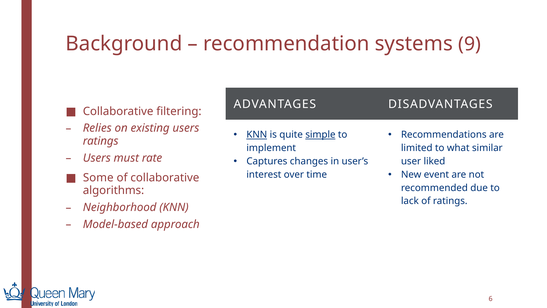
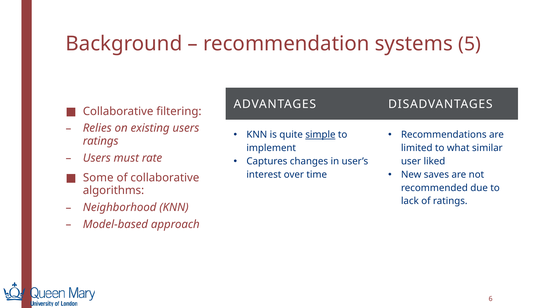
9: 9 -> 5
KNN at (257, 135) underline: present -> none
event: event -> saves
